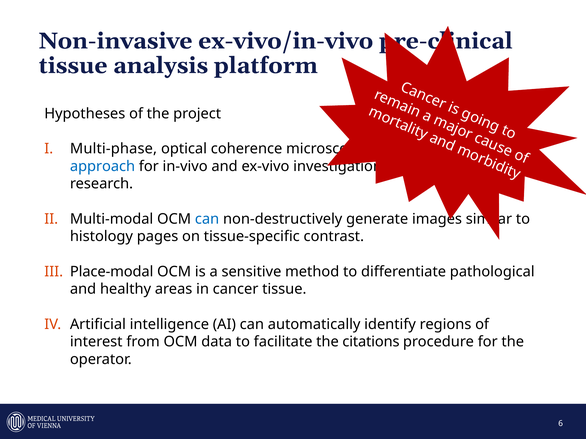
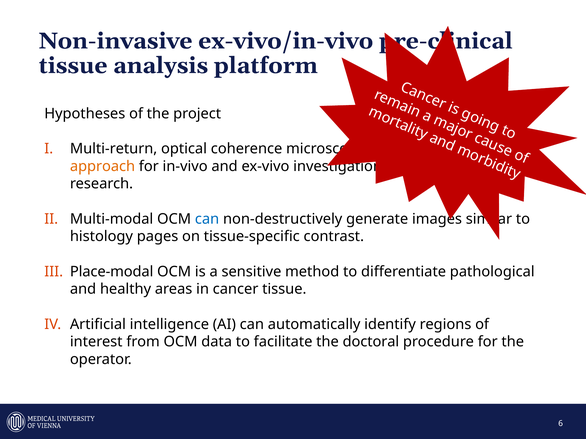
Multi-phase: Multi-phase -> Multi-return
approach colour: blue -> orange
citations: citations -> doctoral
